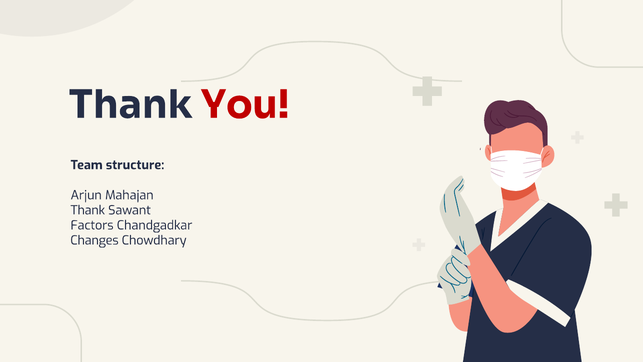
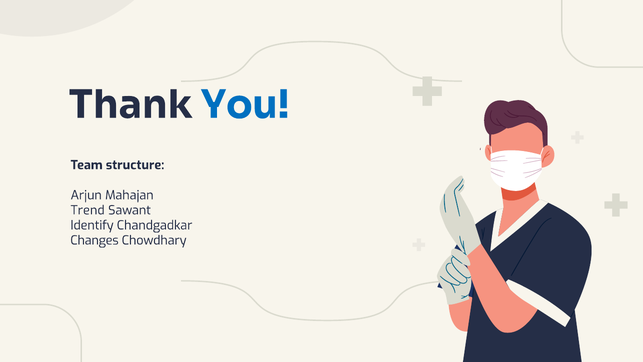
You colour: red -> blue
Thank at (88, 210): Thank -> Trend
Factors: Factors -> Identify
